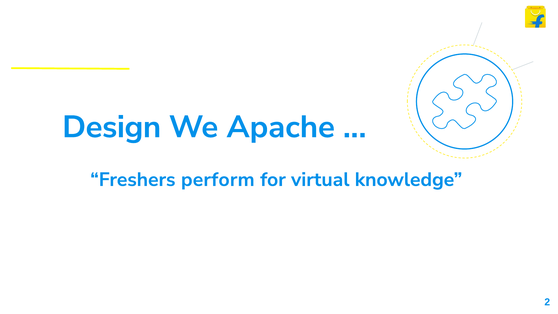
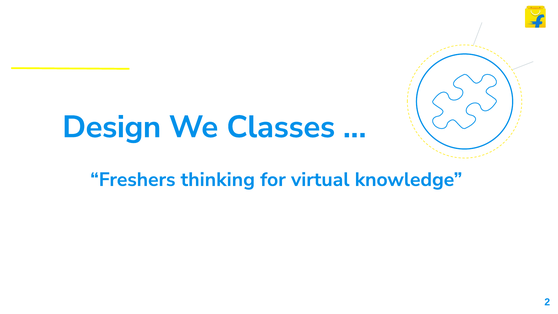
Apache: Apache -> Classes
perform: perform -> thinking
